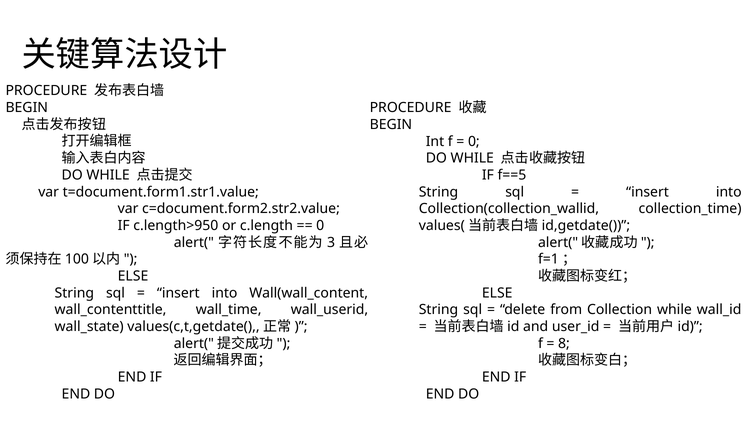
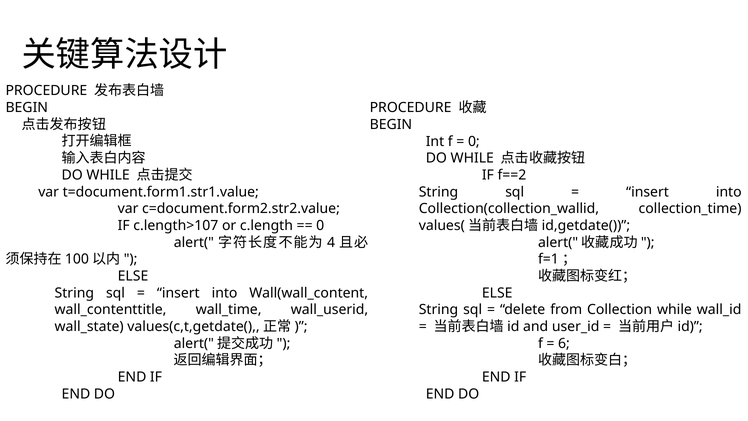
f==5: f==5 -> f==2
c.length>950: c.length>950 -> c.length>107
3: 3 -> 4
8: 8 -> 6
